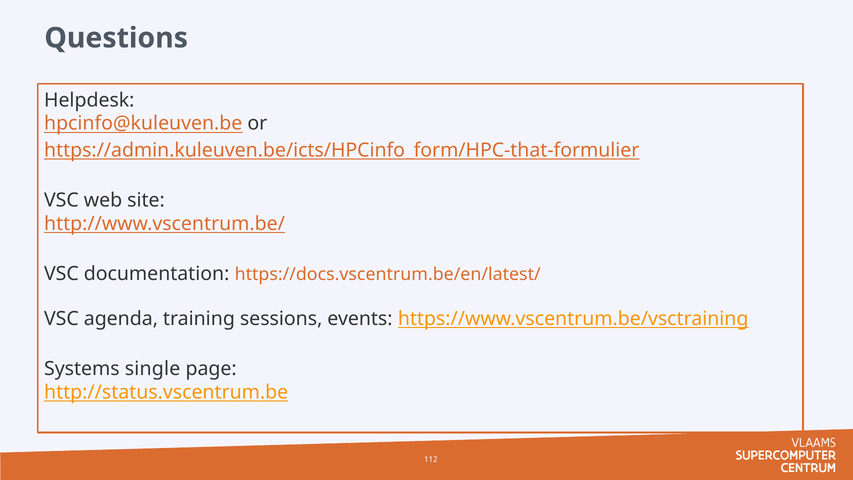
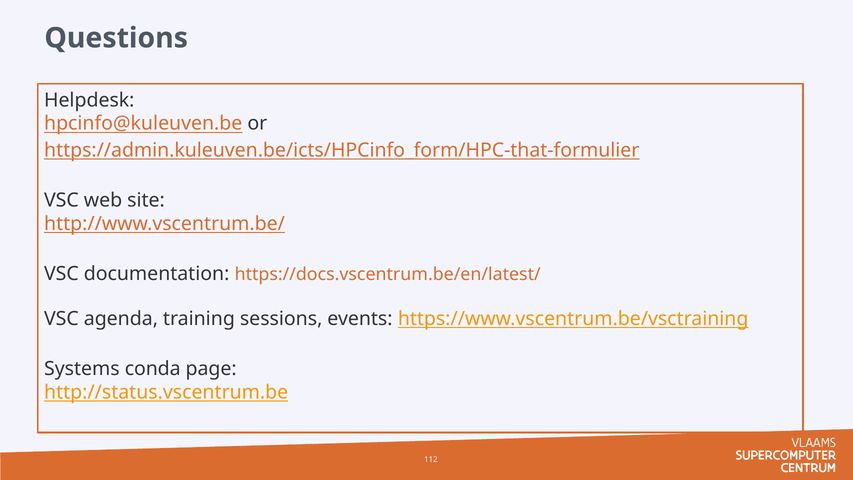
single: single -> conda
